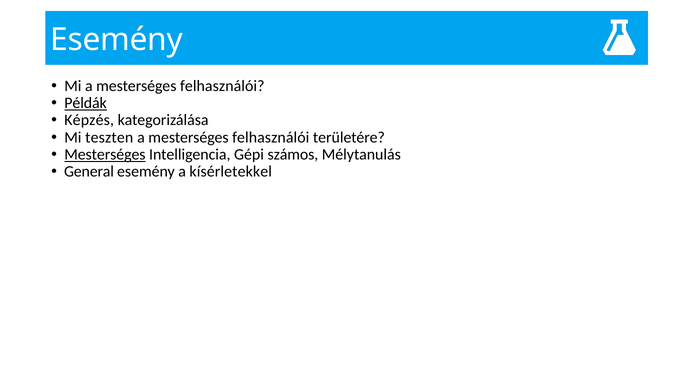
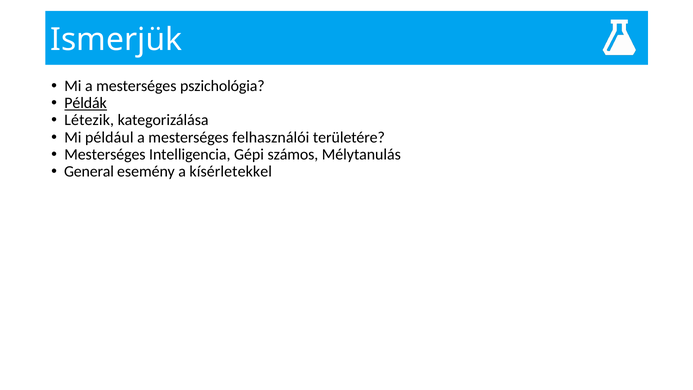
Esemény at (117, 40): Esemény -> Ismerjük
Mi a mesterséges felhasználói: felhasználói -> pszichológia
Képzés: Képzés -> Létezik
teszten: teszten -> például
Mesterséges at (105, 154) underline: present -> none
